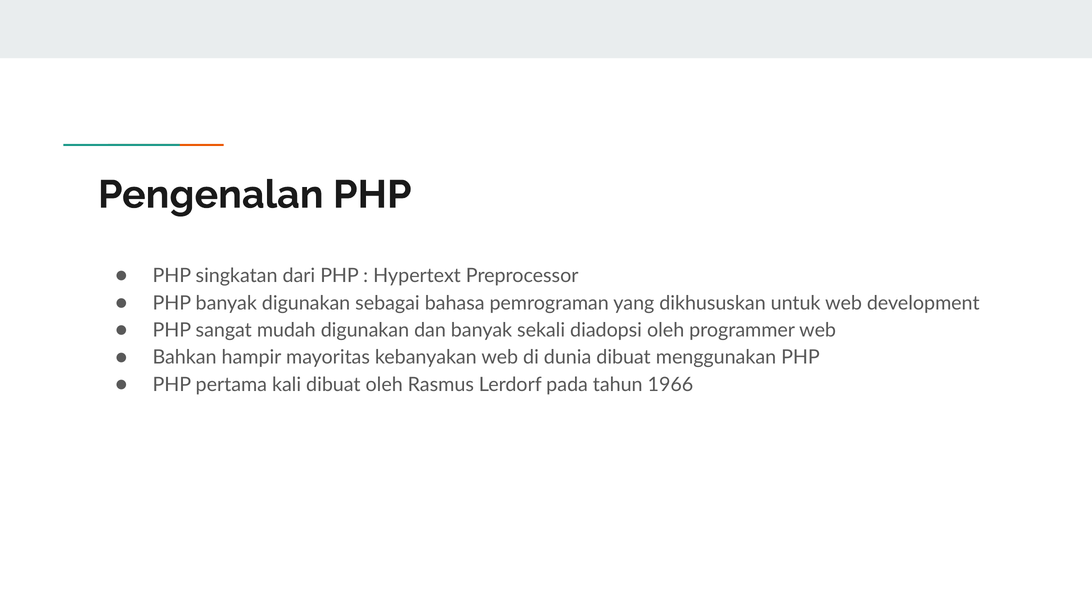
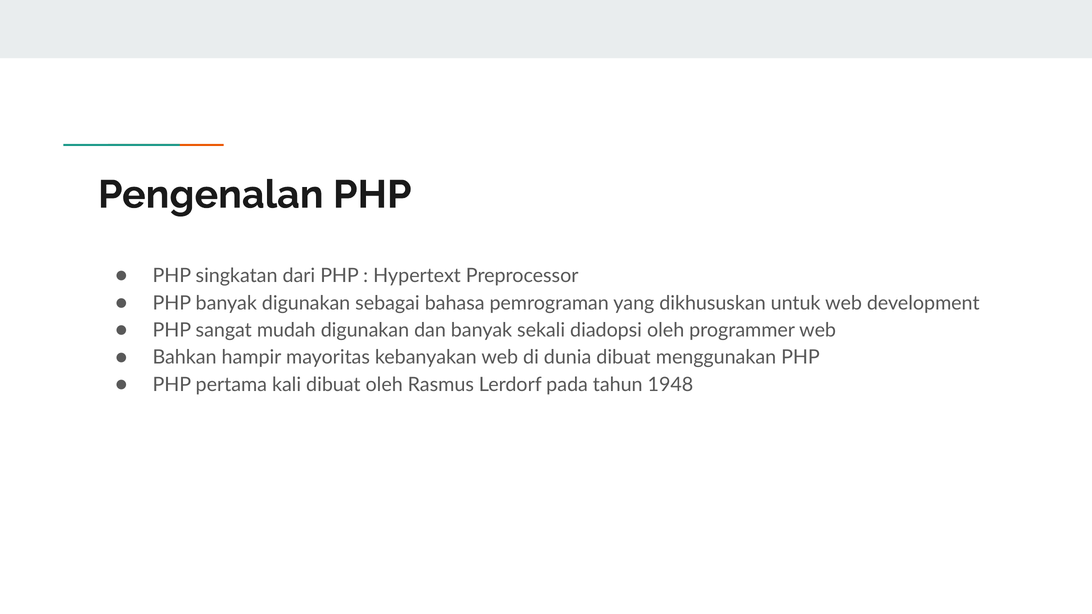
1966: 1966 -> 1948
